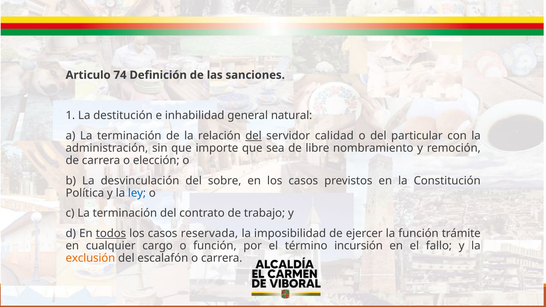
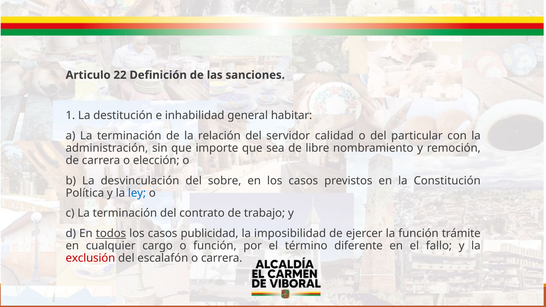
74: 74 -> 22
natural: natural -> habitar
del at (253, 136) underline: present -> none
reservada: reservada -> publicidad
incursión: incursión -> diferente
exclusión colour: orange -> red
